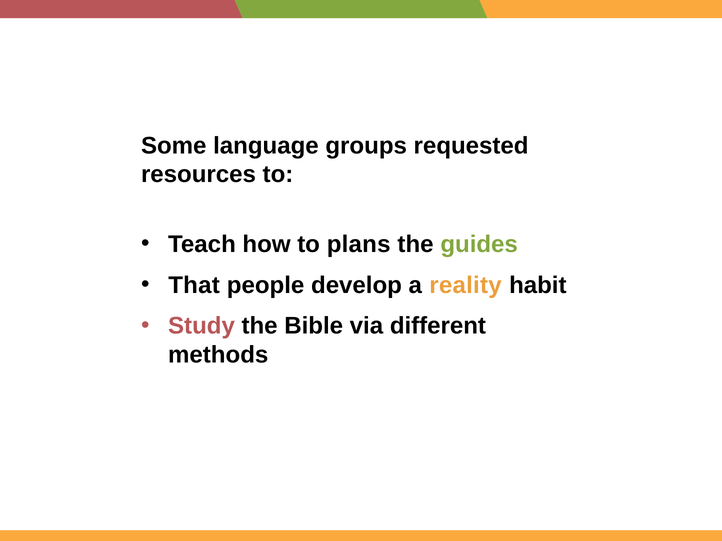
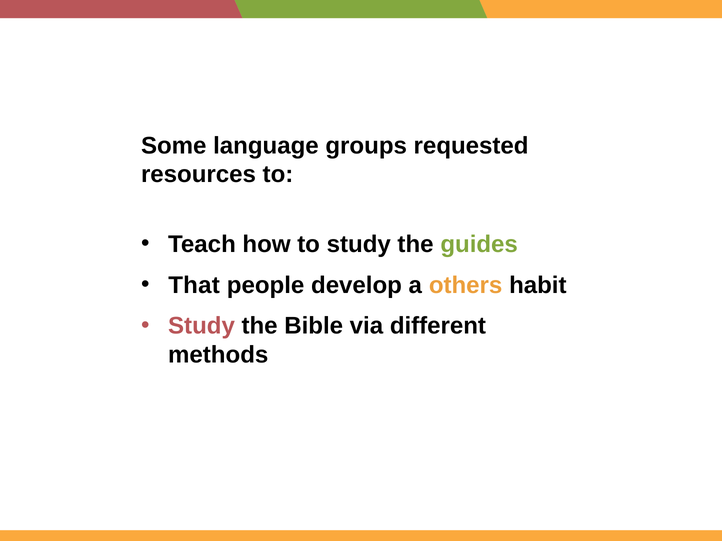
to plans: plans -> study
reality: reality -> others
